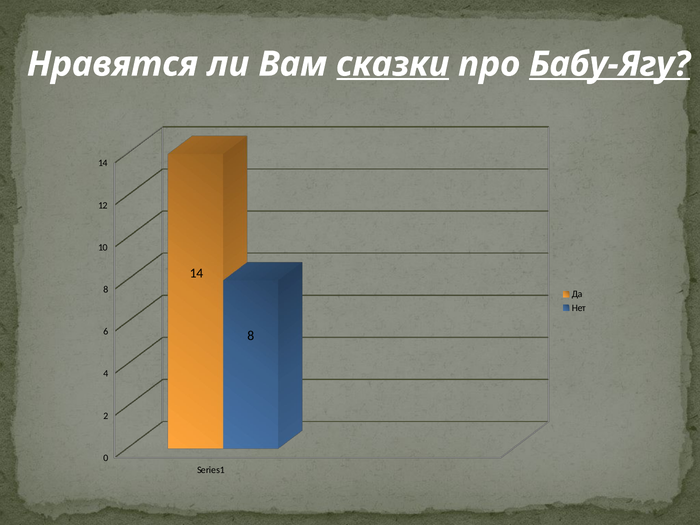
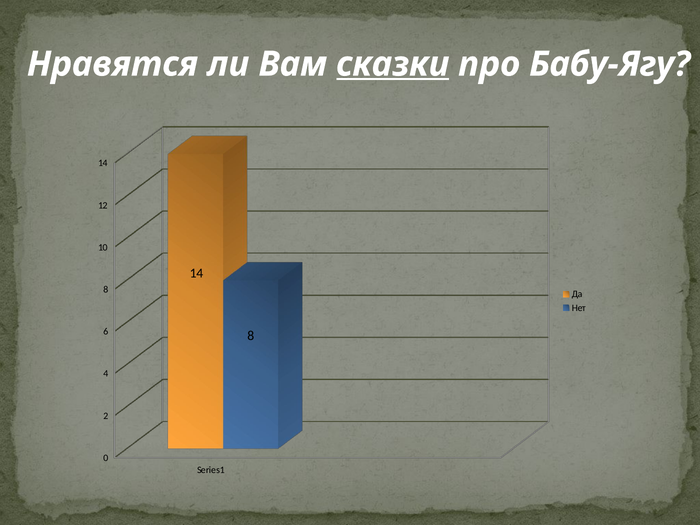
Бабу-Ягу underline: present -> none
